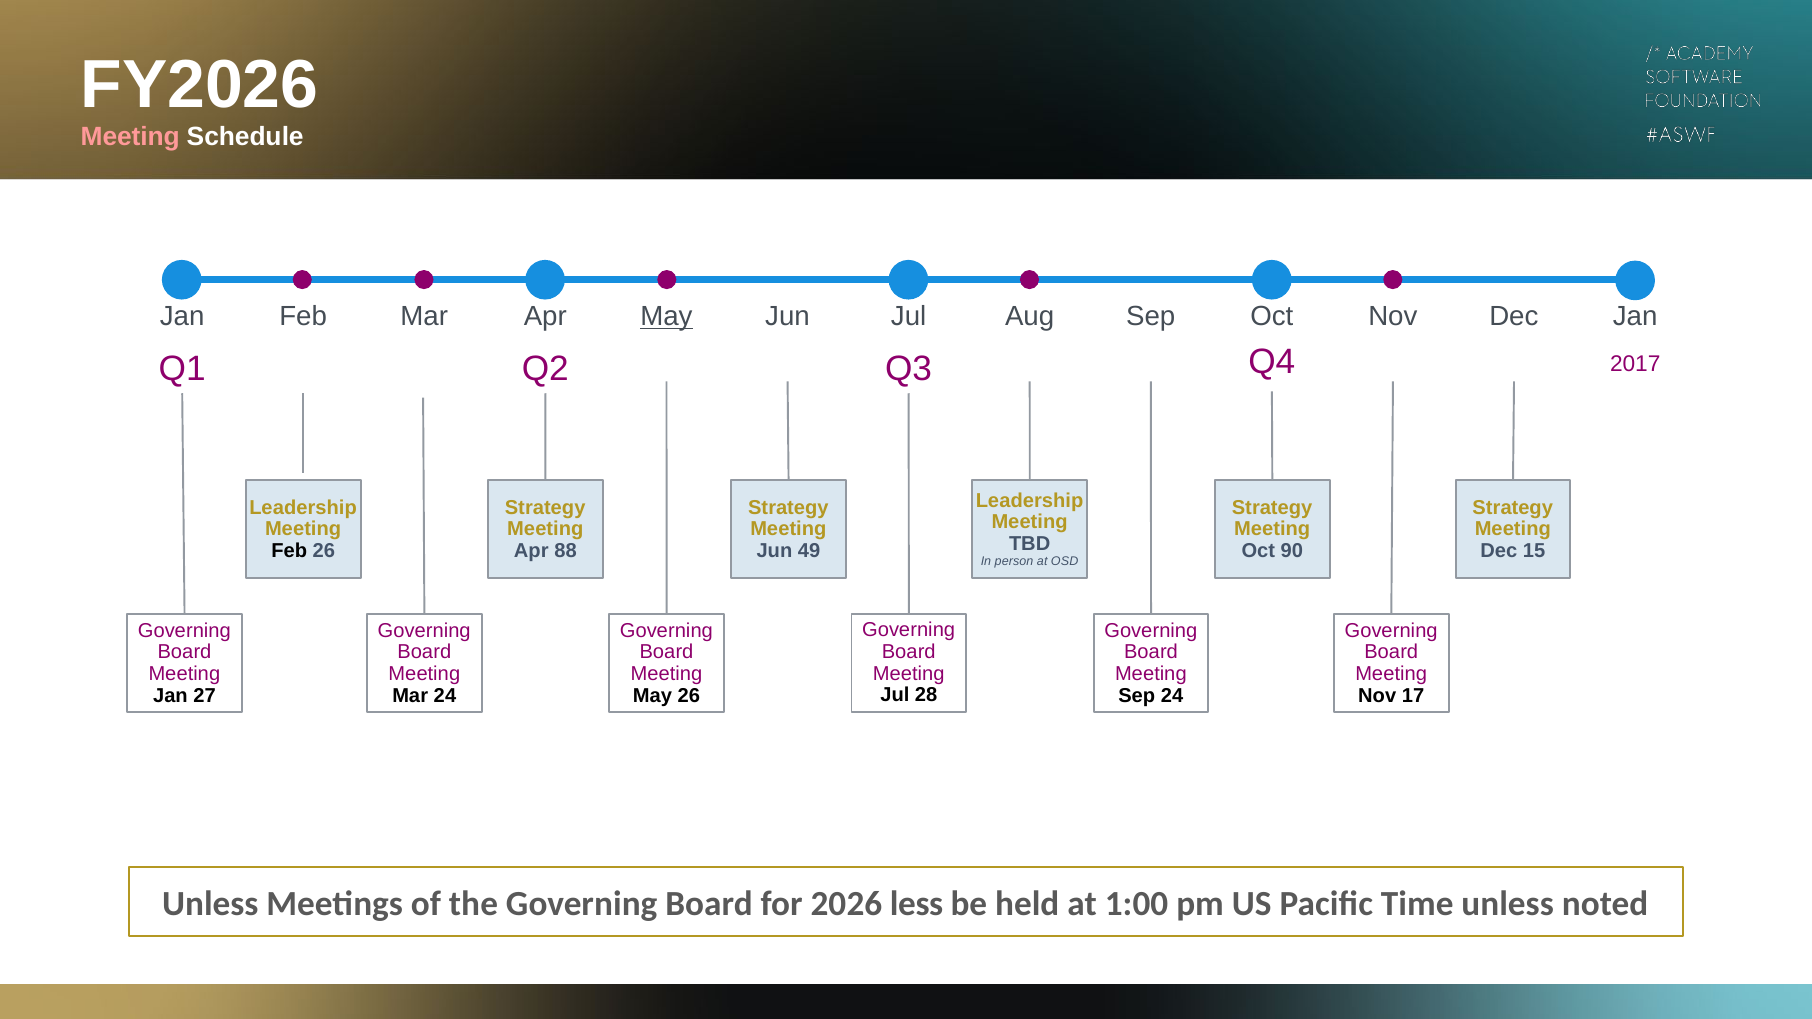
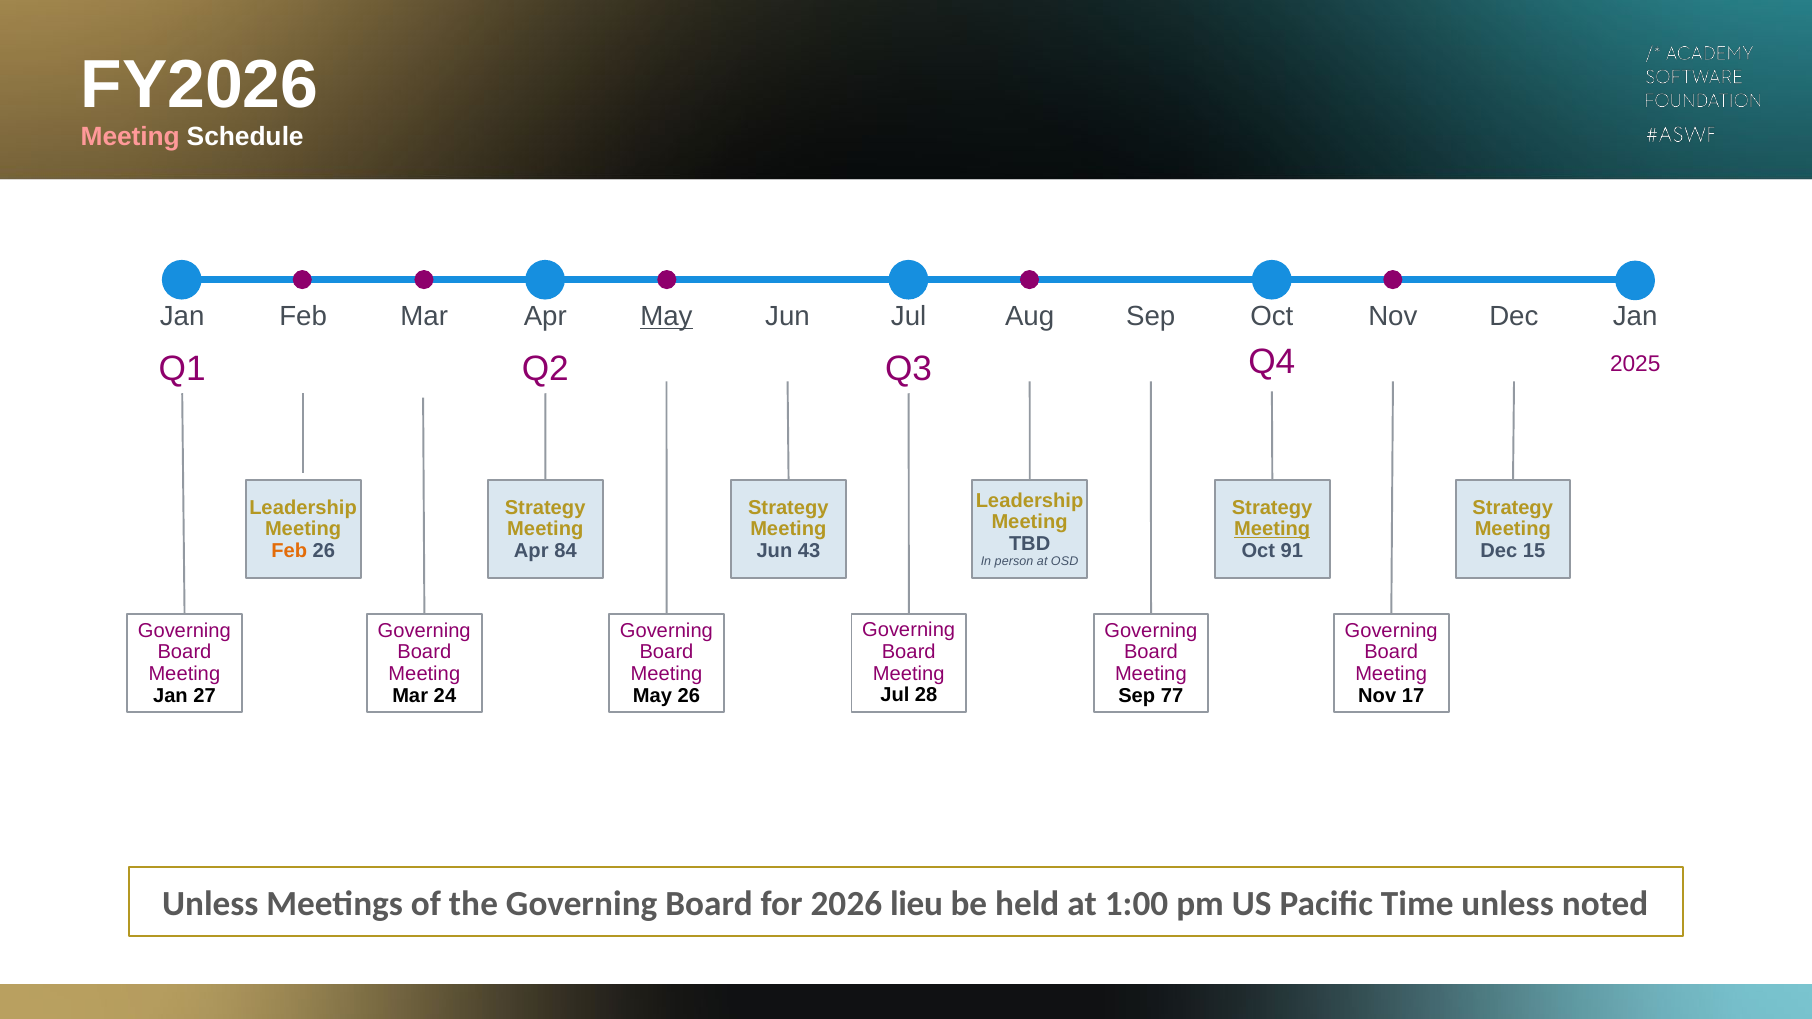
2017: 2017 -> 2025
Meeting at (1272, 529) underline: none -> present
Feb at (289, 551) colour: black -> orange
88: 88 -> 84
49: 49 -> 43
90: 90 -> 91
Sep 24: 24 -> 77
less: less -> lieu
